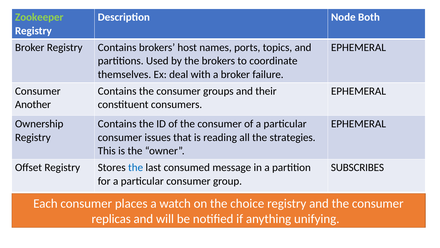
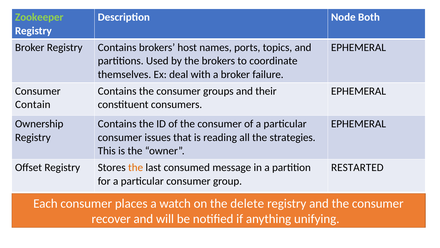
Another: Another -> Contain
the at (136, 167) colour: blue -> orange
SUBSCRIBES: SUBSCRIBES -> RESTARTED
choice: choice -> delete
replicas: replicas -> recover
